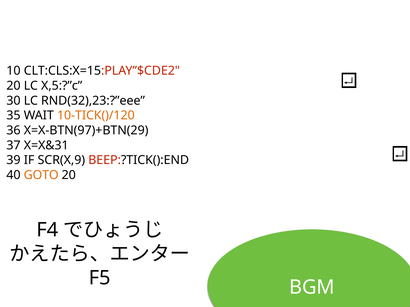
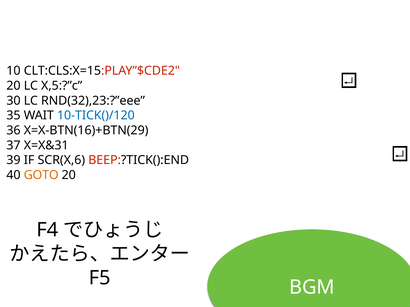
10-TICK()/120 colour: orange -> blue
X=X-BTN(97)+BTN(29: X=X-BTN(97)+BTN(29 -> X=X-BTN(16)+BTN(29
SCR(X,9: SCR(X,9 -> SCR(X,6
